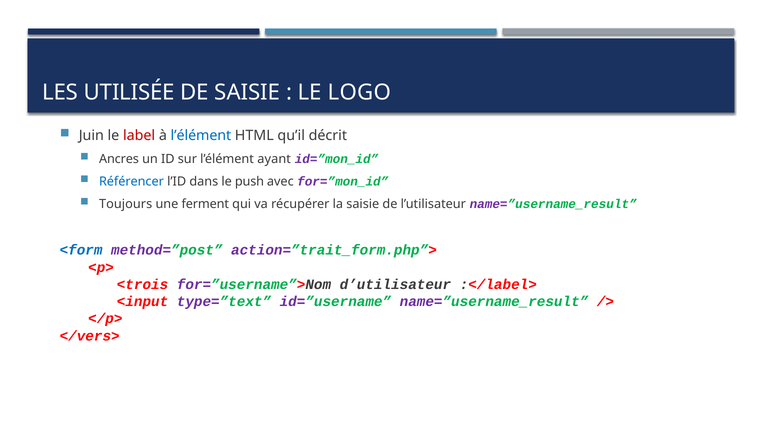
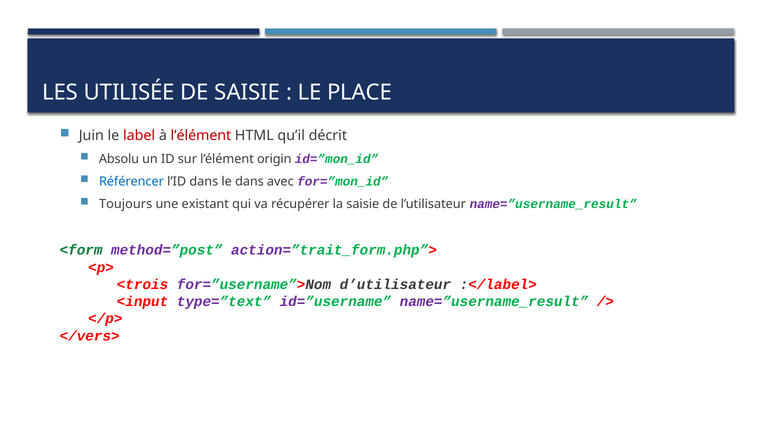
LOGO: LOGO -> PLACE
l’élément at (201, 136) colour: blue -> red
Ancres: Ancres -> Absolu
ayant: ayant -> origin
le push: push -> dans
ferment: ferment -> existant
<form colour: blue -> green
